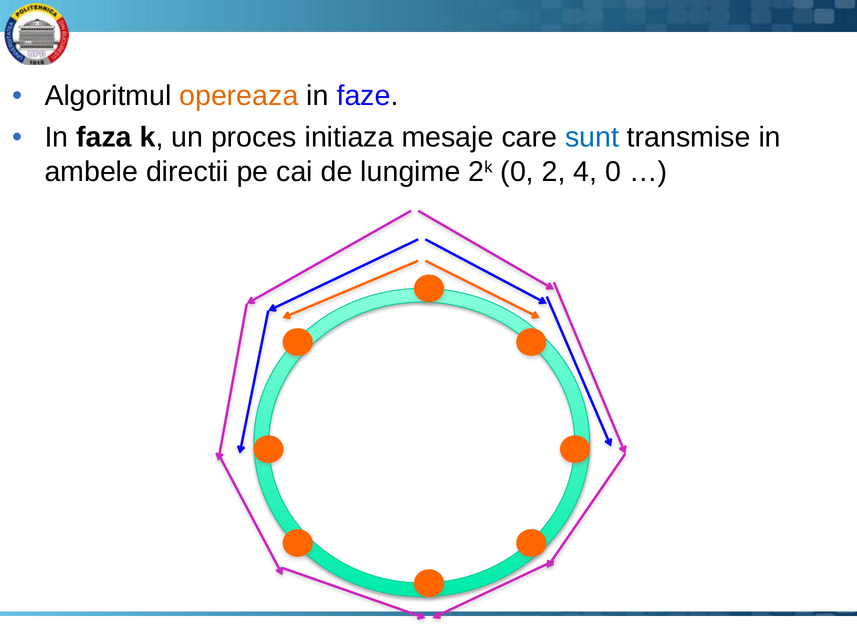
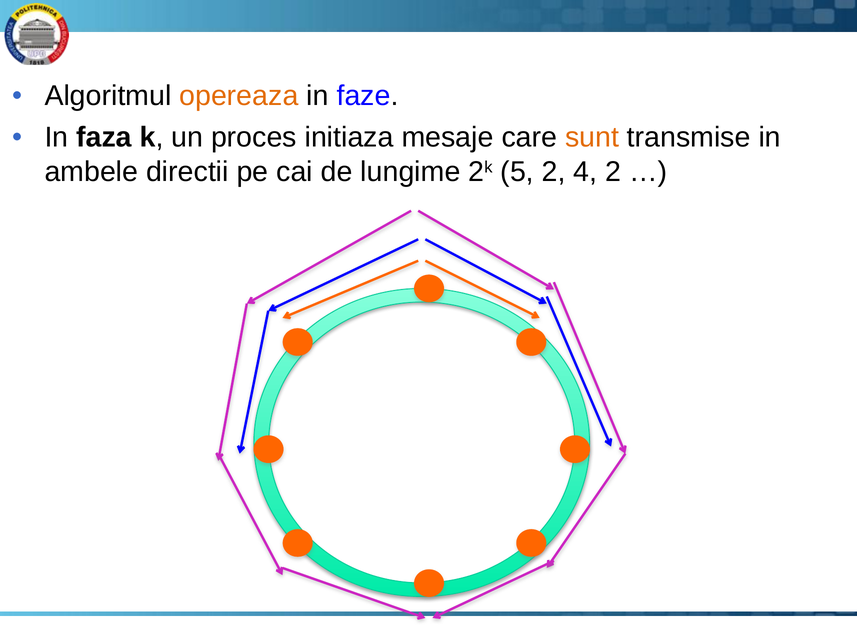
sunt colour: blue -> orange
2k 0: 0 -> 5
4 0: 0 -> 2
